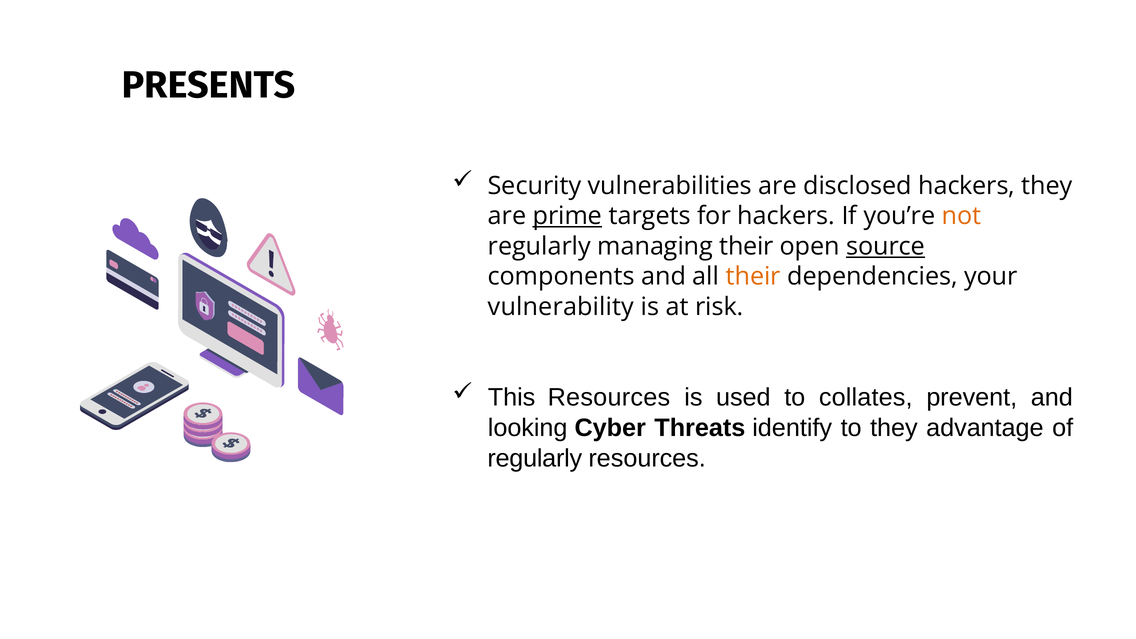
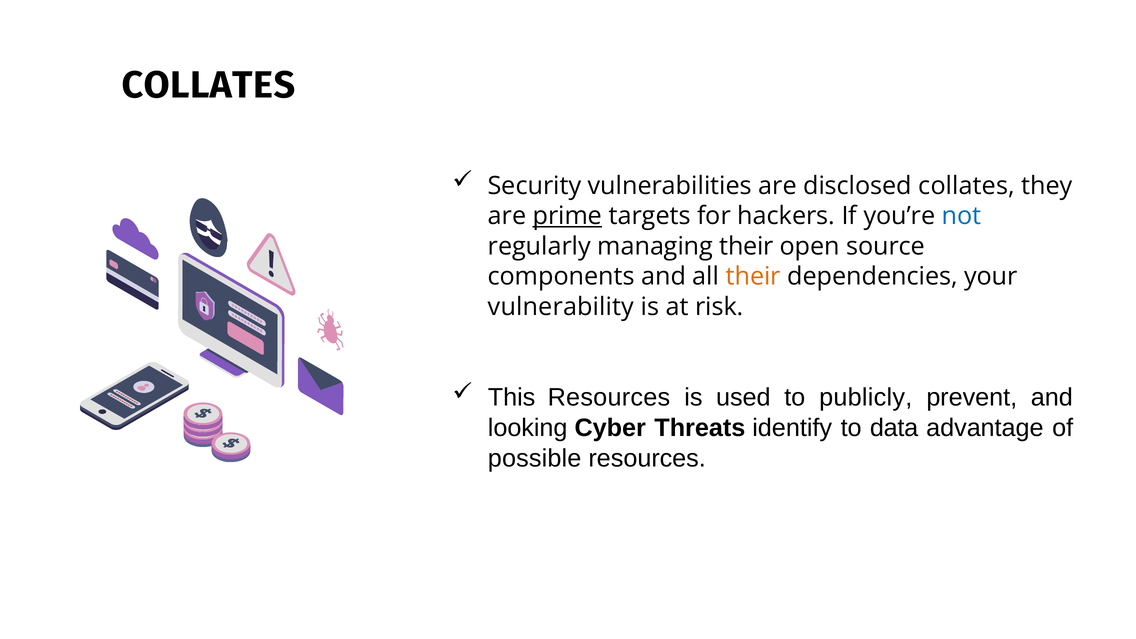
PRESENTS at (209, 85): PRESENTS -> COLLATES
disclosed hackers: hackers -> collates
not colour: orange -> blue
source underline: present -> none
collates: collates -> publicly
to they: they -> data
regularly at (535, 458): regularly -> possible
